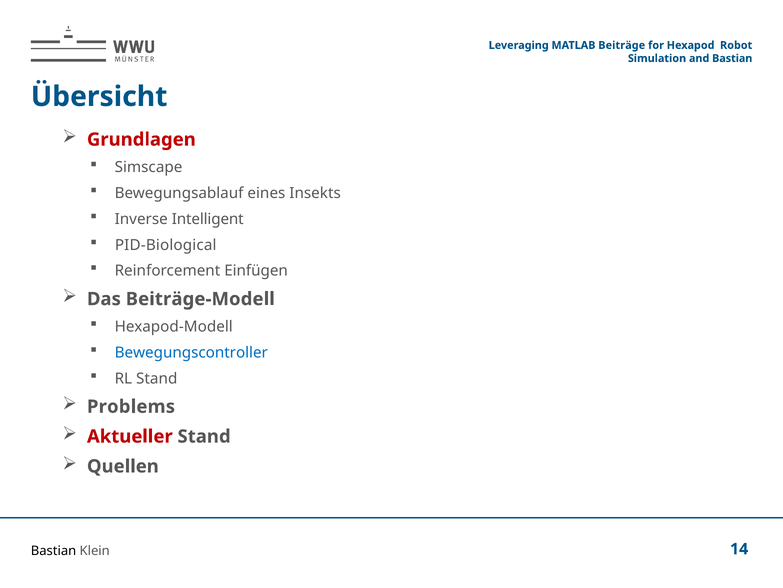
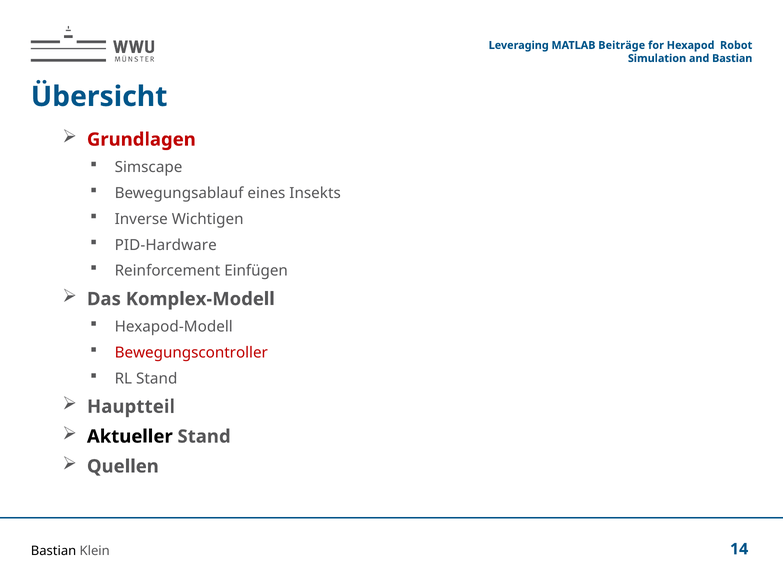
Intelligent: Intelligent -> Wichtigen
PID-Biological: PID-Biological -> PID-Hardware
Beiträge-Modell: Beiträge-Modell -> Komplex-Modell
Bewegungscontroller colour: blue -> red
Problems: Problems -> Hauptteil
Aktueller colour: red -> black
